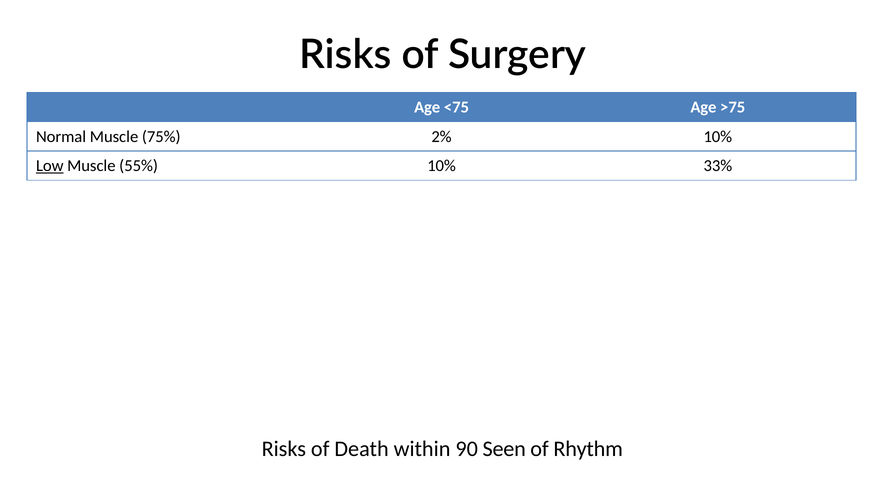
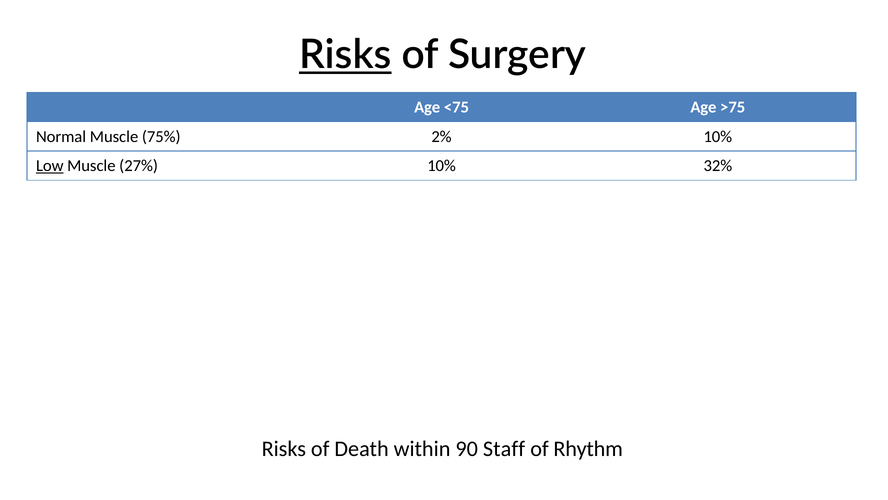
Risks at (345, 55) underline: none -> present
55%: 55% -> 27%
33%: 33% -> 32%
Seen: Seen -> Staff
